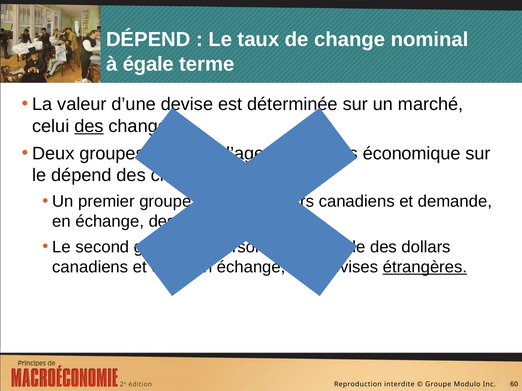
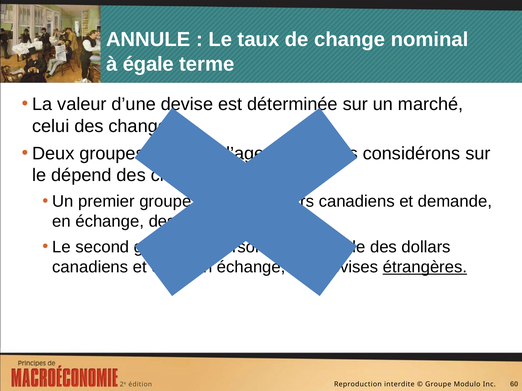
DÉPEND at (148, 39): DÉPEND -> ANNULE
des at (89, 126) underline: present -> none
économique: économique -> considérons
